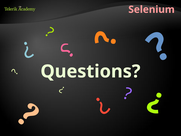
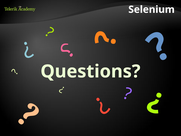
Selenium colour: pink -> white
